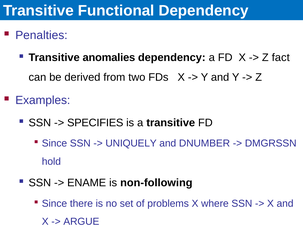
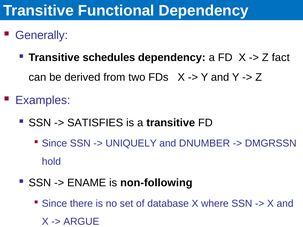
Penalties: Penalties -> Generally
anomalies: anomalies -> schedules
SPECIFIES: SPECIFIES -> SATISFIES
problems: problems -> database
